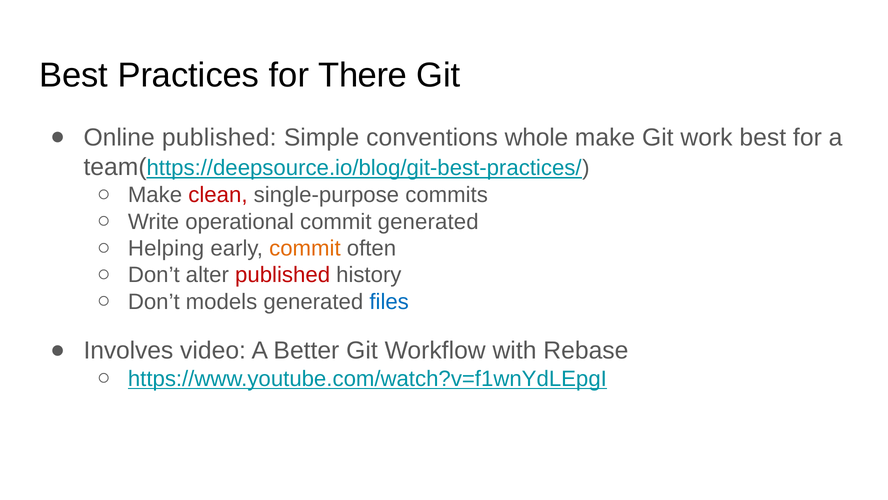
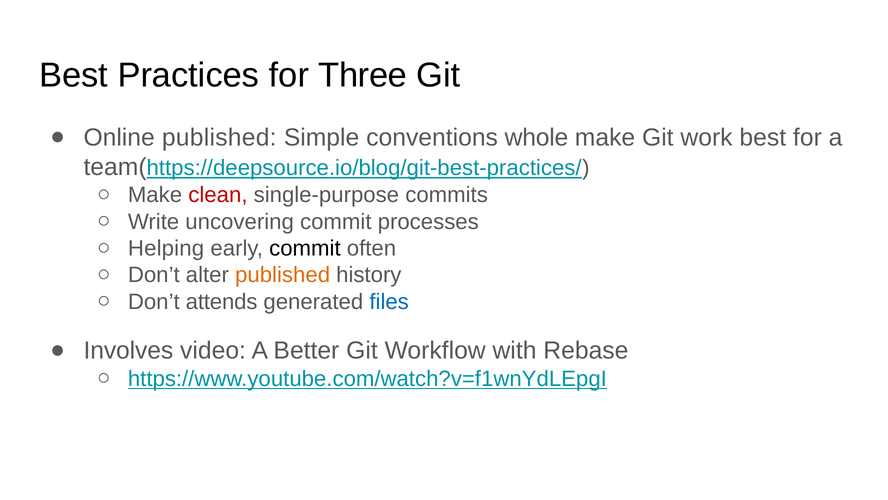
There: There -> Three
operational: operational -> uncovering
commit generated: generated -> processes
commit at (305, 248) colour: orange -> black
published at (283, 275) colour: red -> orange
models: models -> attends
